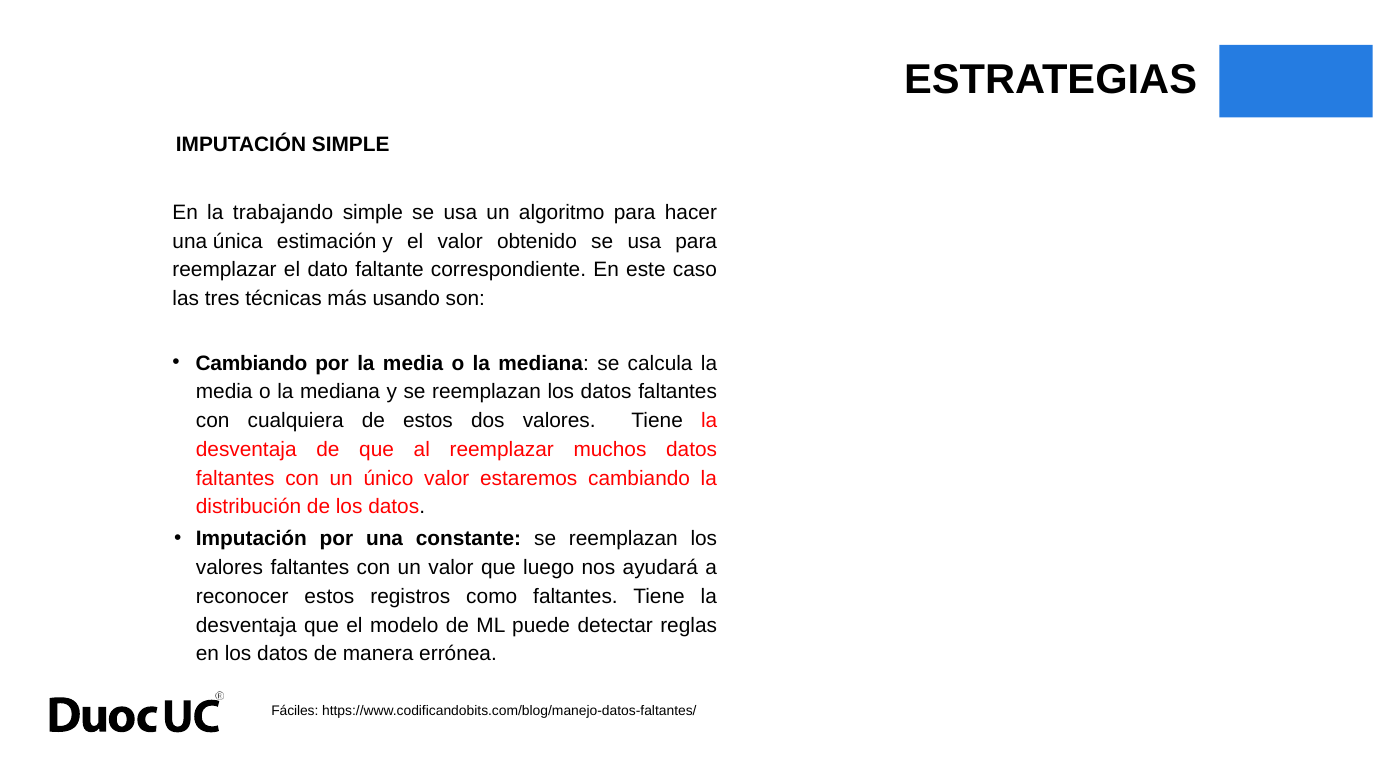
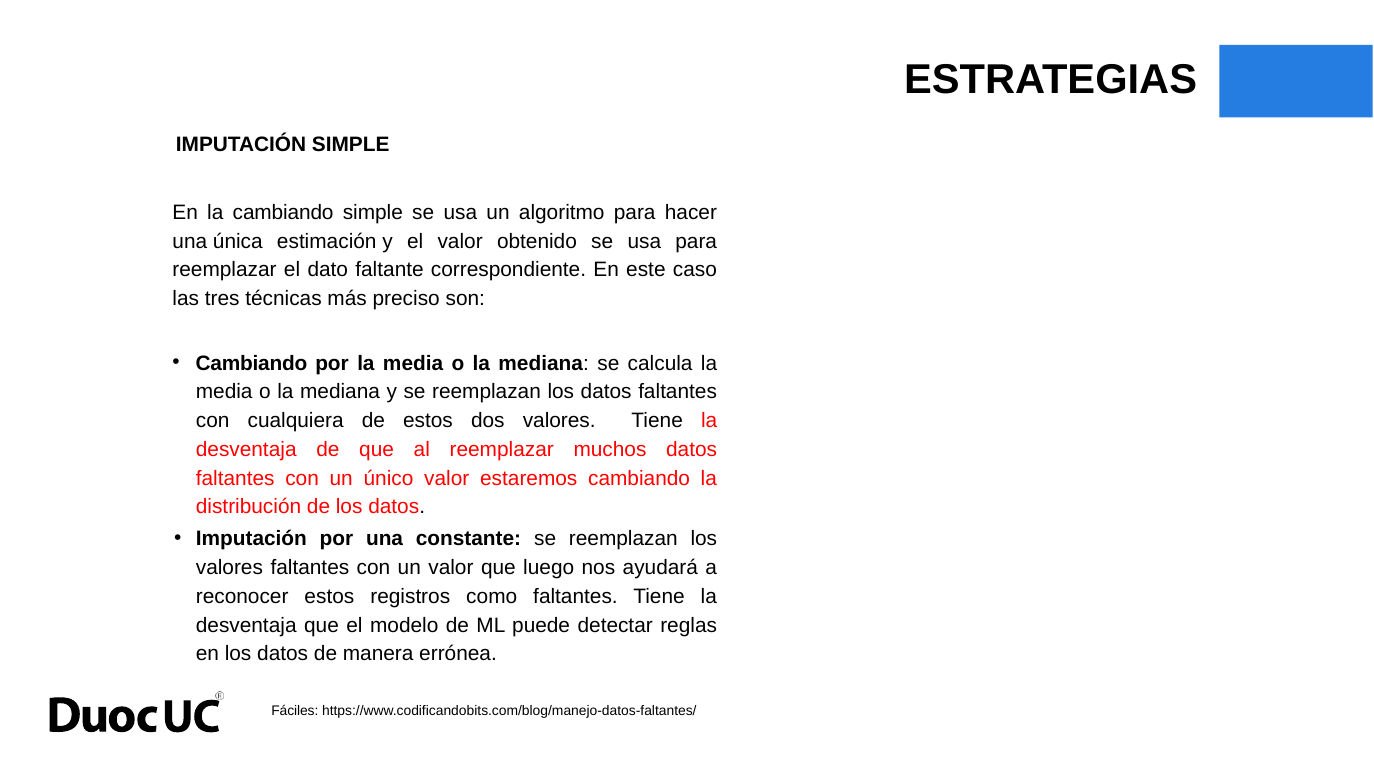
la trabajando: trabajando -> cambiando
usando: usando -> preciso
